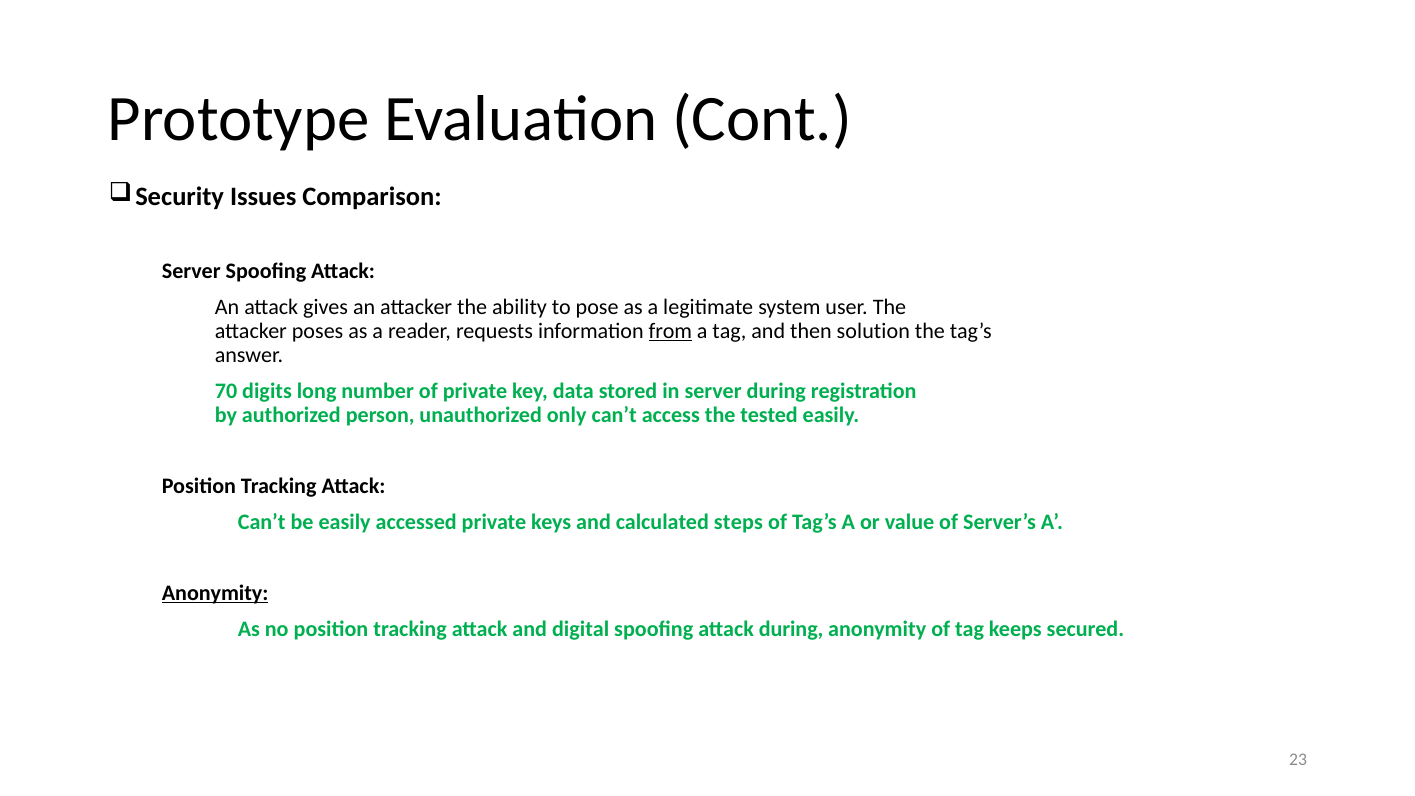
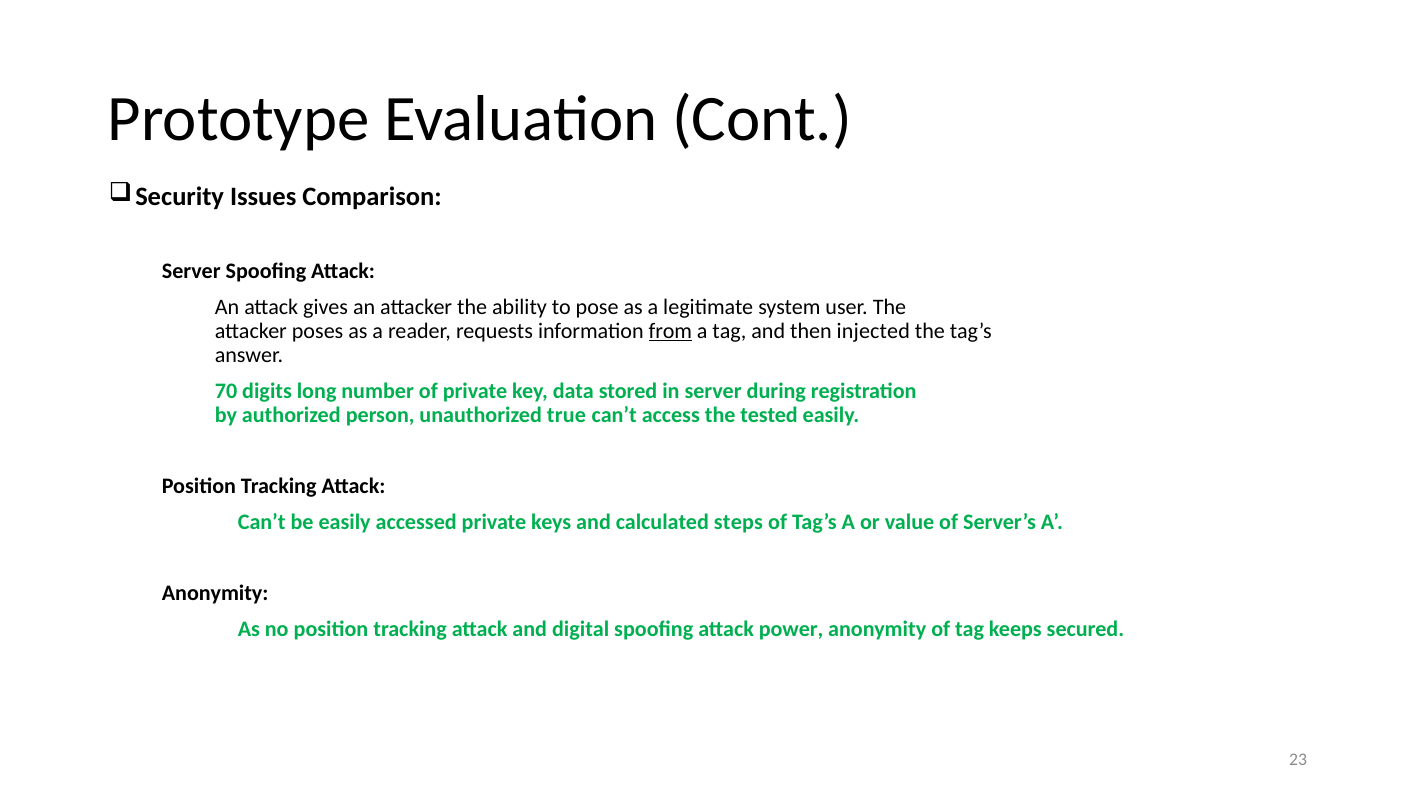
solution: solution -> injected
only: only -> true
Anonymity at (215, 593) underline: present -> none
attack during: during -> power
